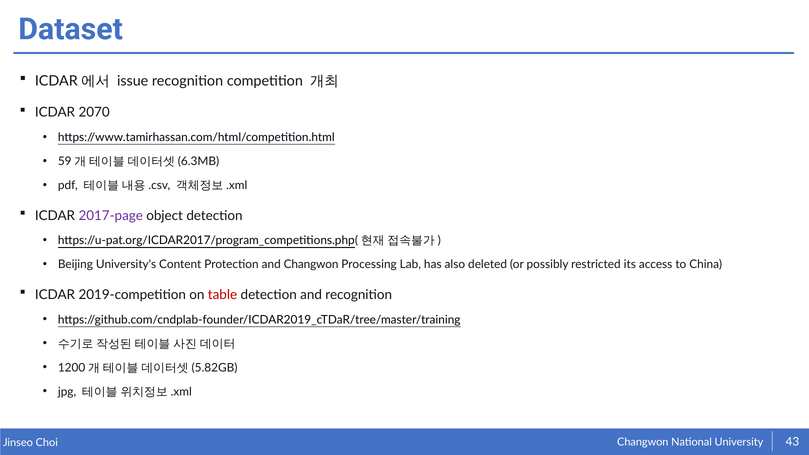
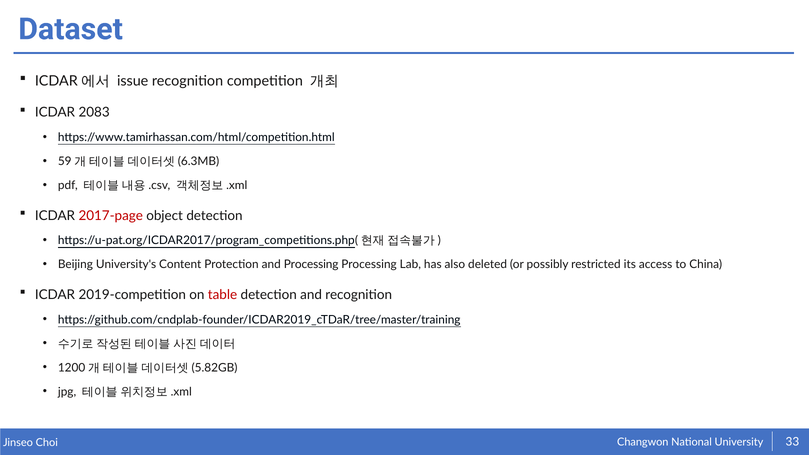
2070: 2070 -> 2083
2017-page colour: purple -> red
and Changwon: Changwon -> Processing
43: 43 -> 33
